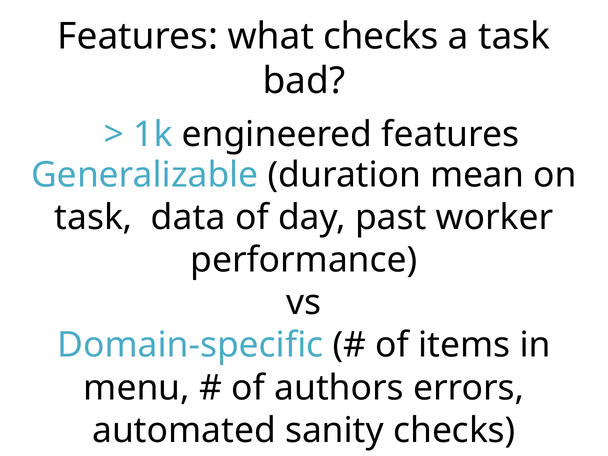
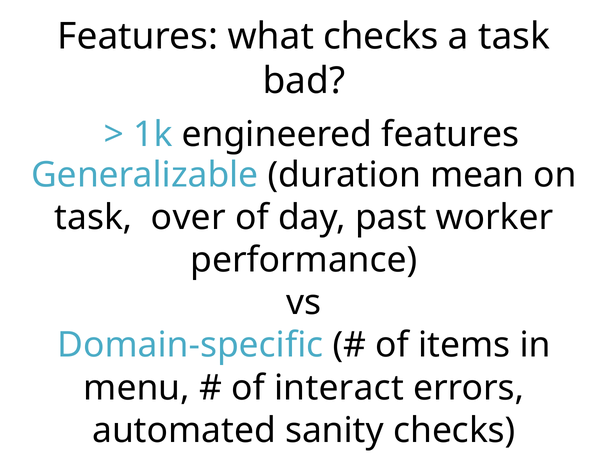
data: data -> over
authors: authors -> interact
